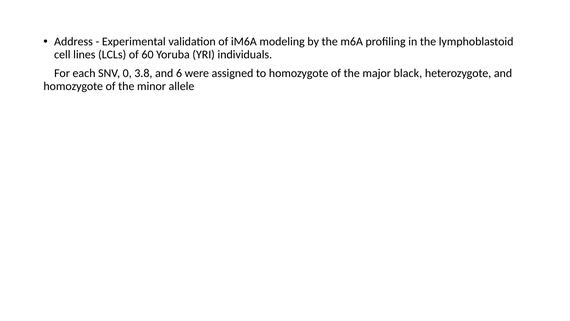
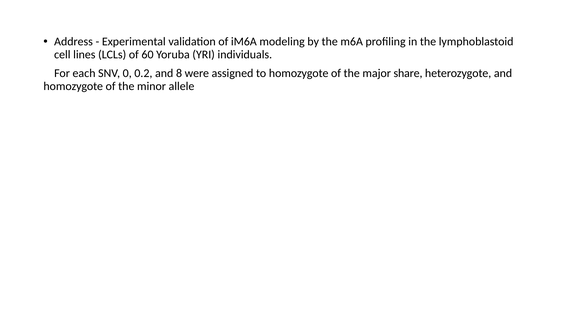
3.8: 3.8 -> 0.2
6: 6 -> 8
black: black -> share
